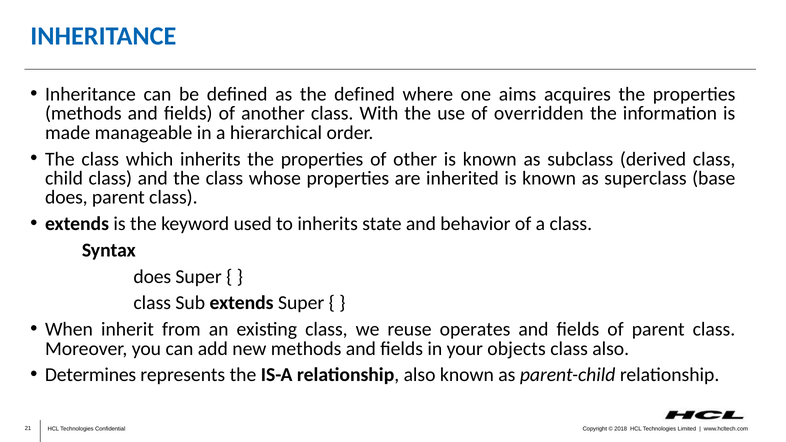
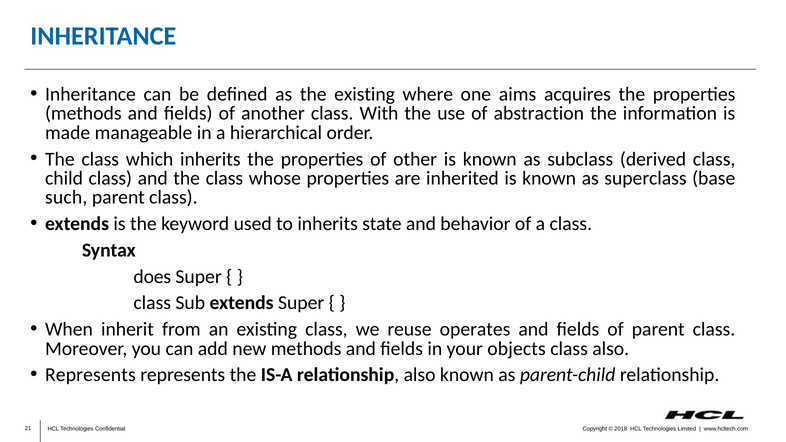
the defined: defined -> existing
overridden: overridden -> abstraction
does at (66, 197): does -> such
Determines at (91, 375): Determines -> Represents
